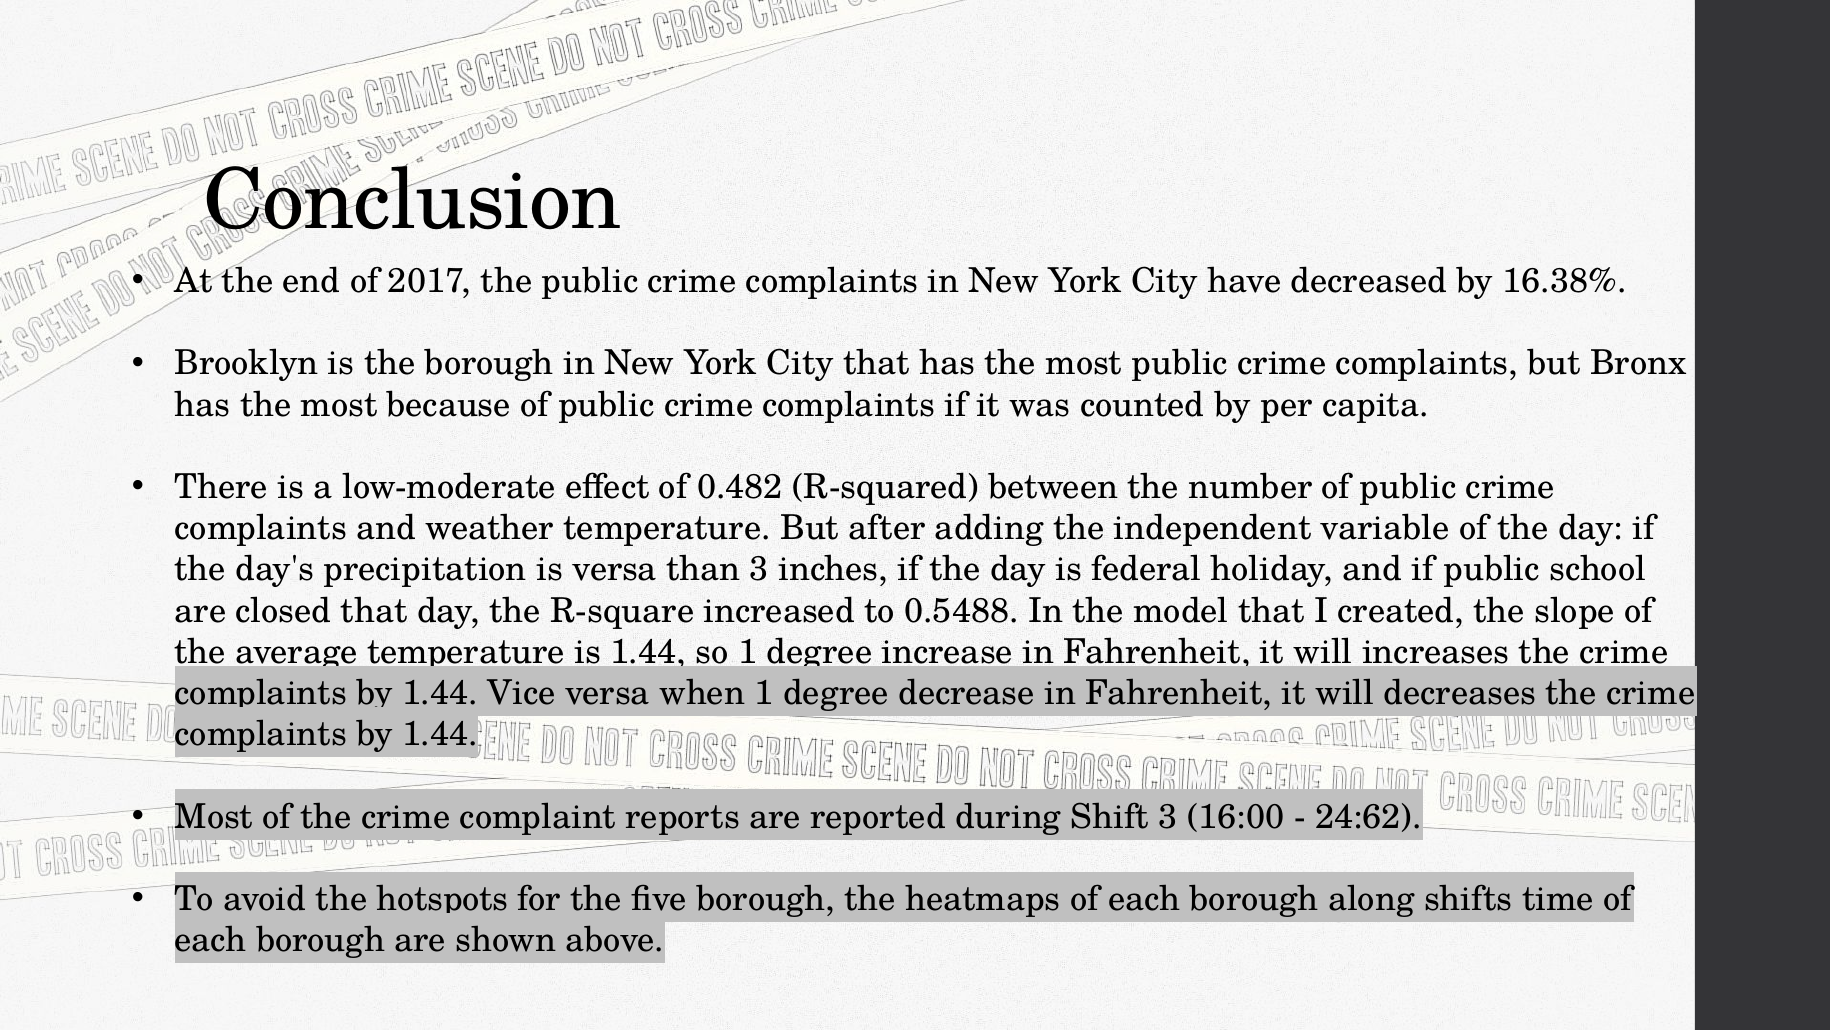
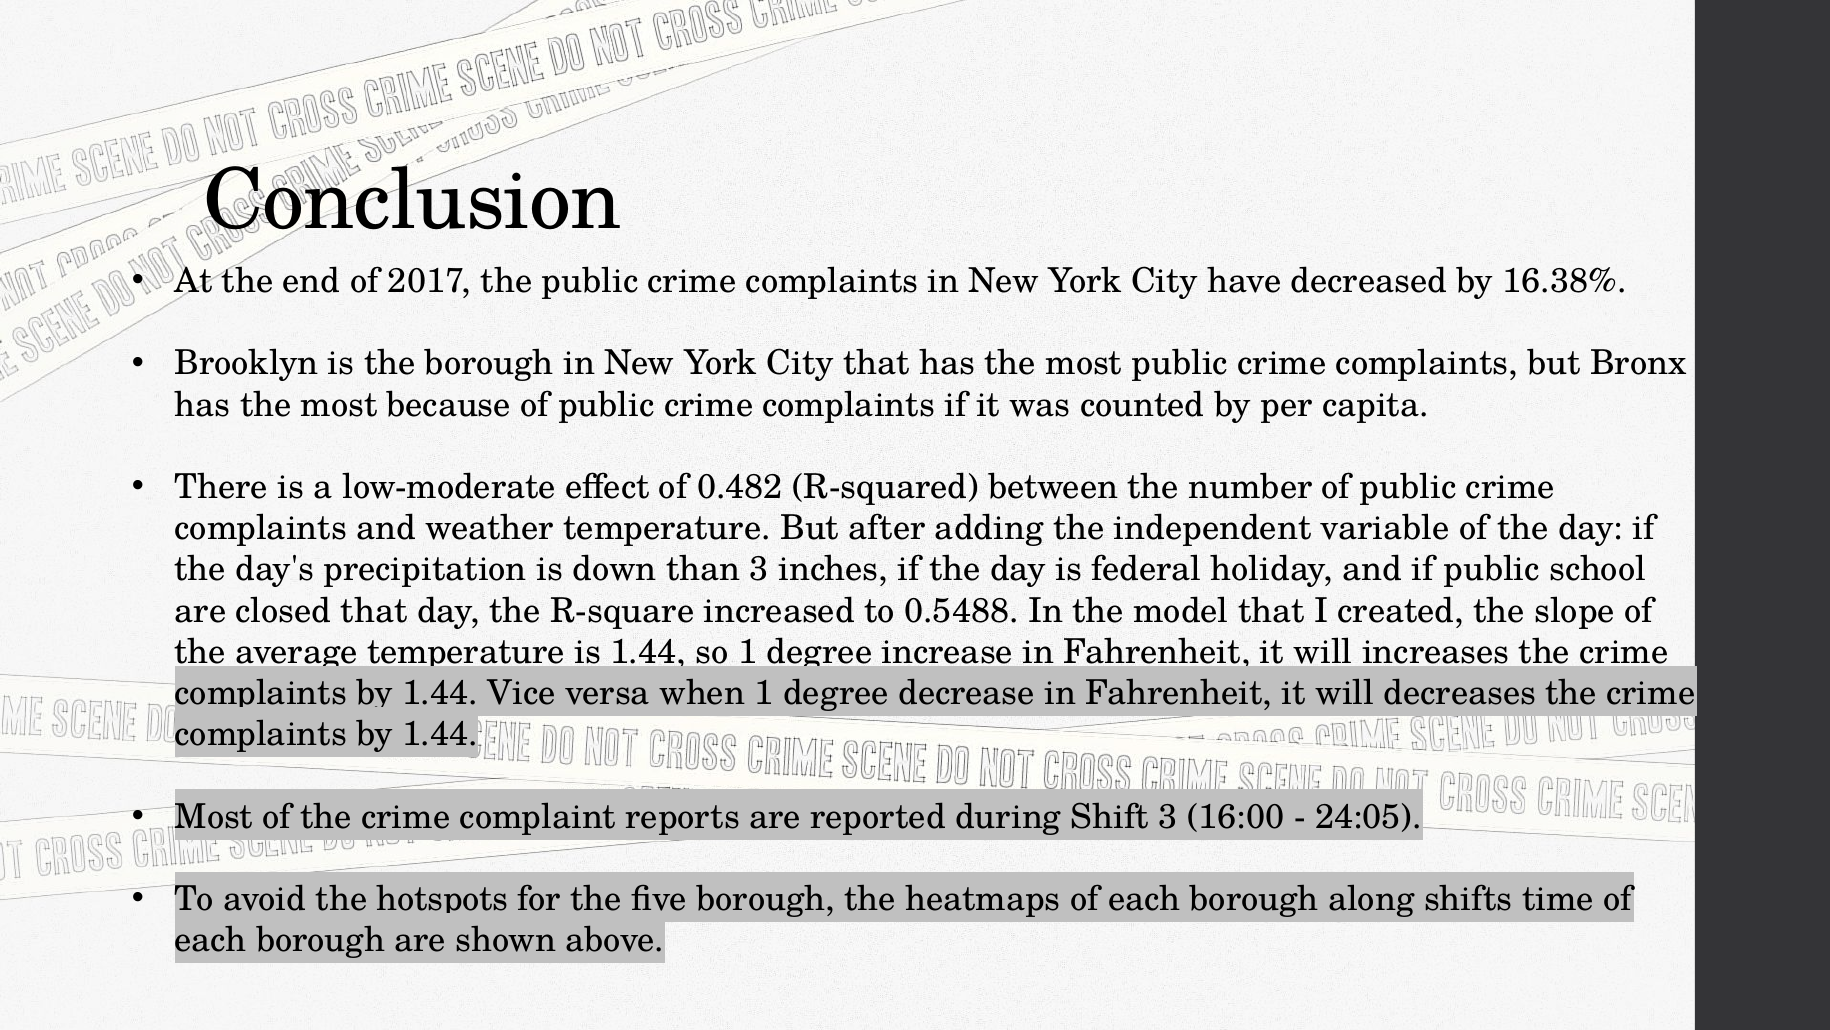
is versa: versa -> down
24:62: 24:62 -> 24:05
